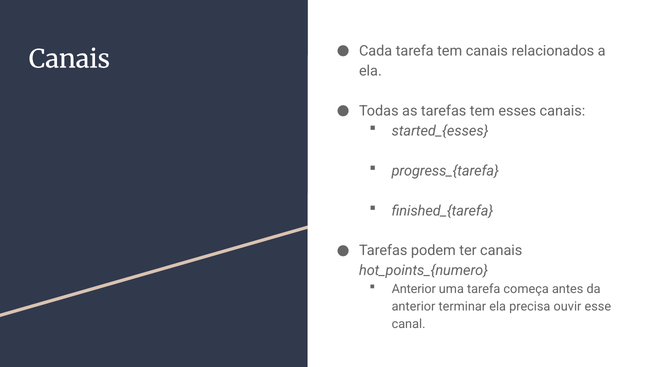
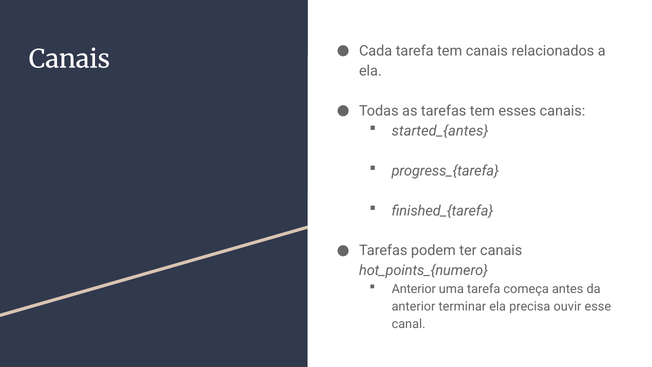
started_{esses: started_{esses -> started_{antes
